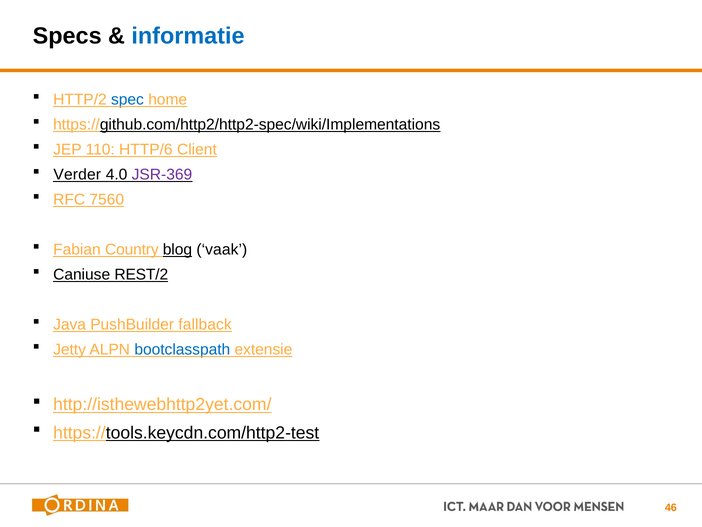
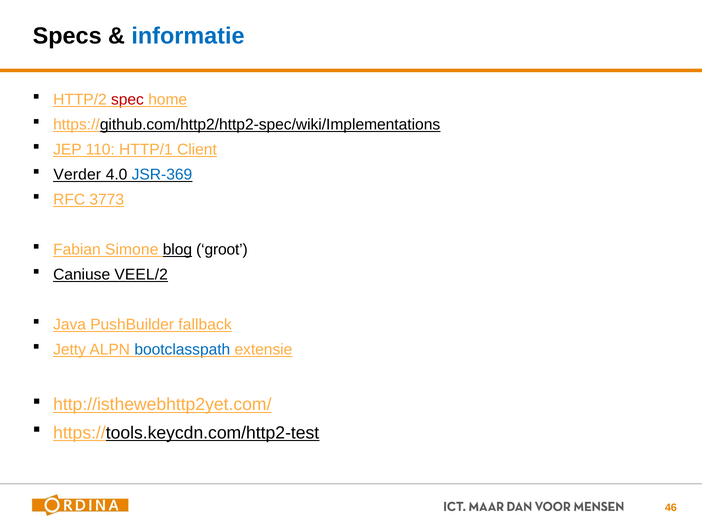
spec colour: blue -> red
HTTP/6: HTTP/6 -> HTTP/1
JSR-369 colour: purple -> blue
7560: 7560 -> 3773
Country: Country -> Simone
vaak: vaak -> groot
REST/2: REST/2 -> VEEL/2
